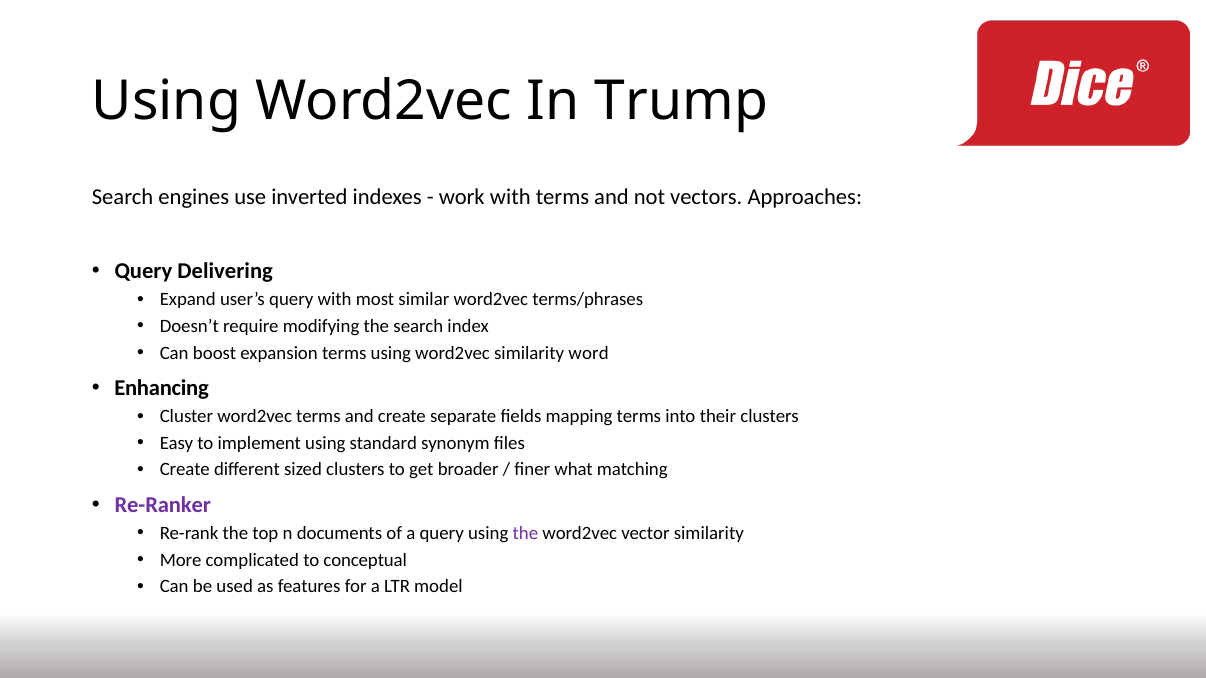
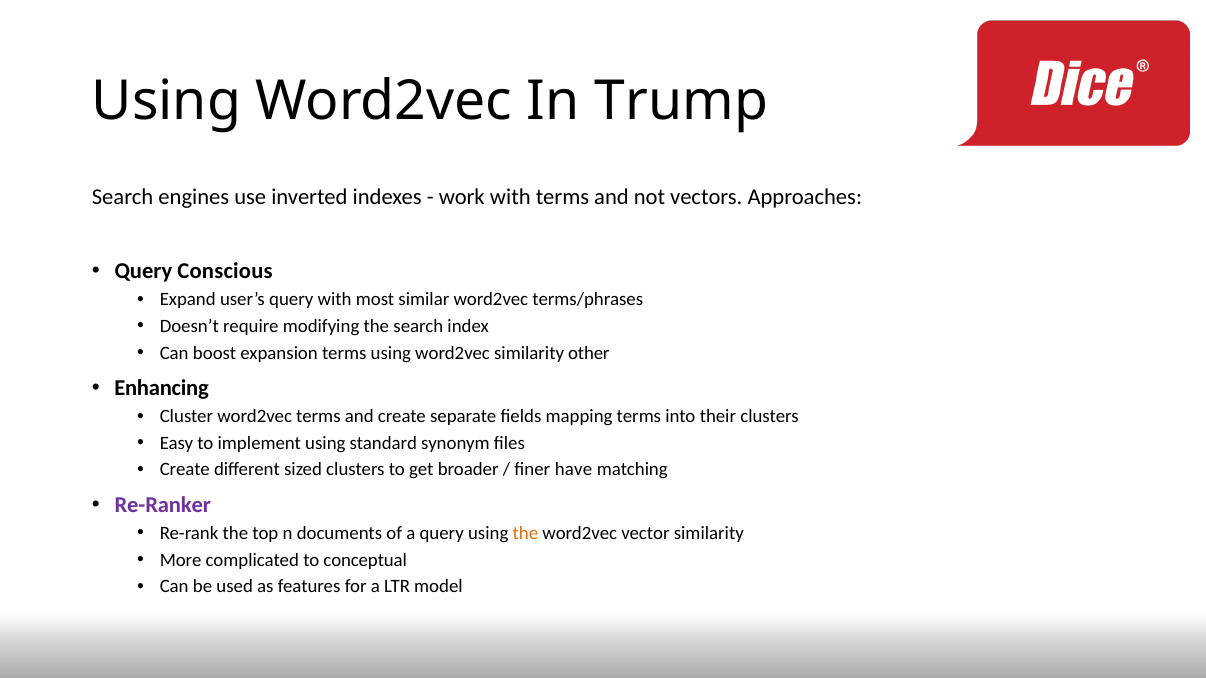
Delivering: Delivering -> Conscious
word: word -> other
what: what -> have
the at (525, 534) colour: purple -> orange
